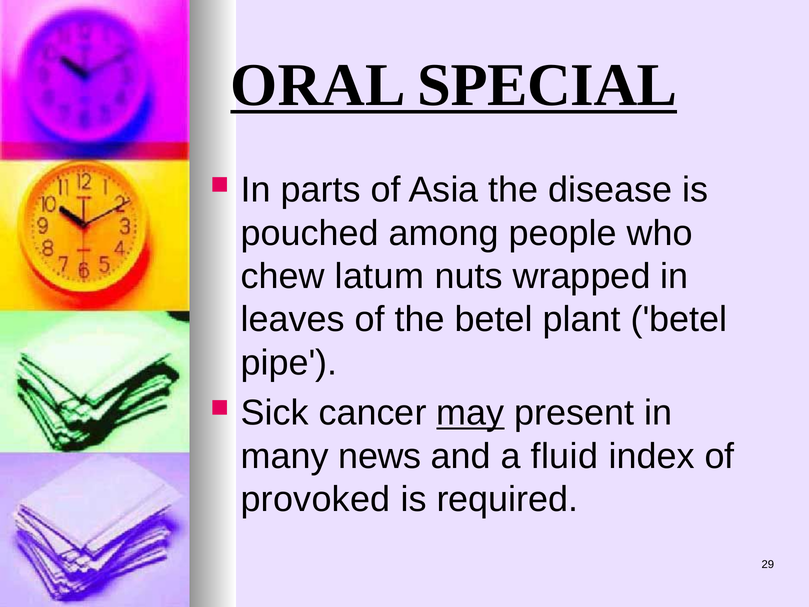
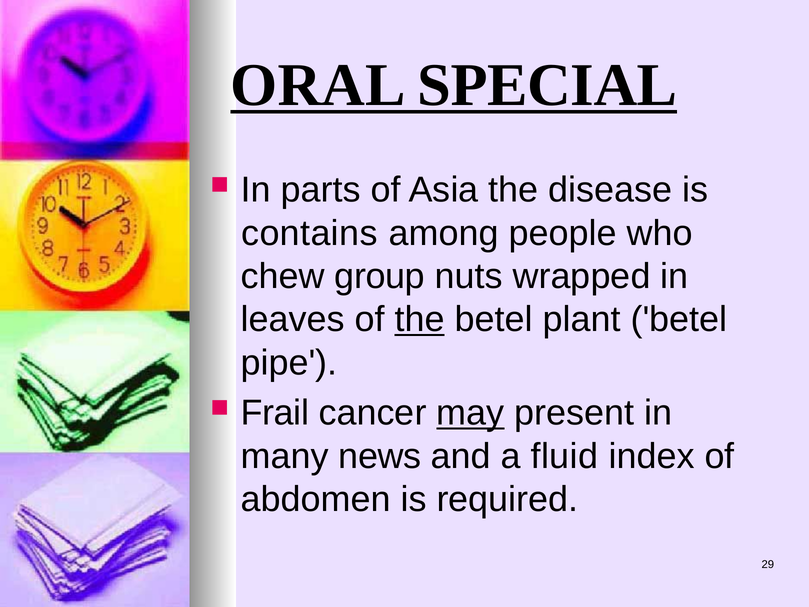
pouched: pouched -> contains
latum: latum -> group
the at (420, 319) underline: none -> present
Sick: Sick -> Frail
provoked: provoked -> abdomen
